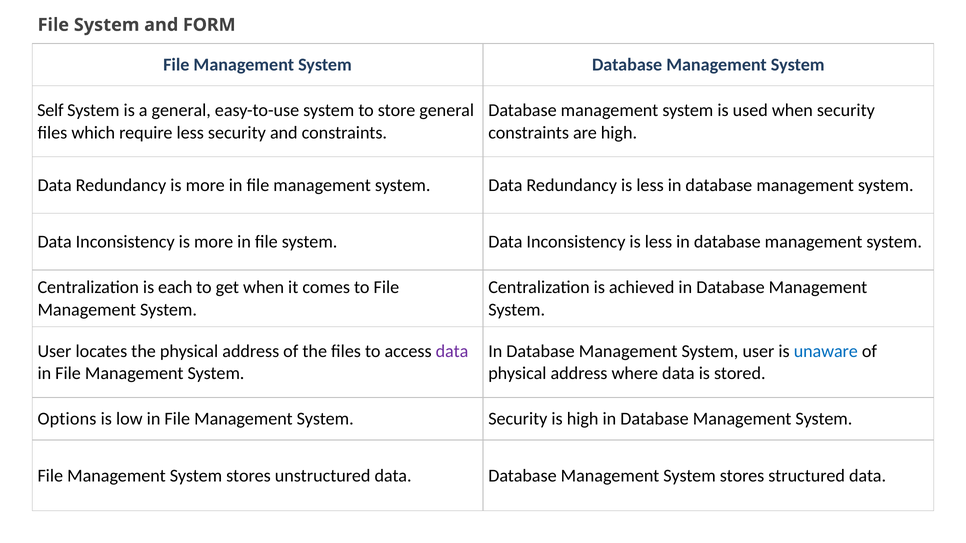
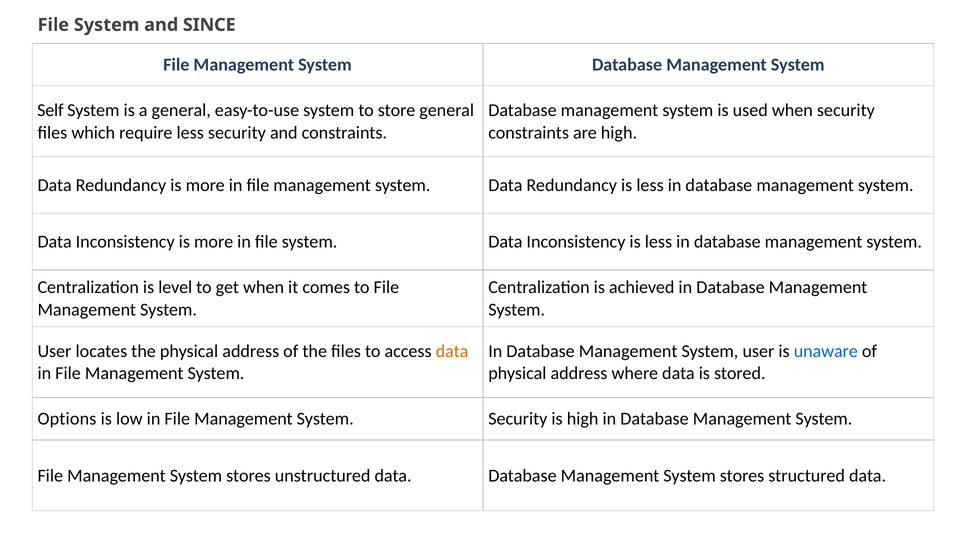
FORM: FORM -> SINCE
each: each -> level
data at (452, 352) colour: purple -> orange
